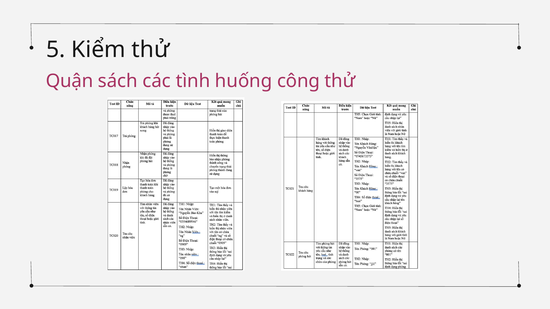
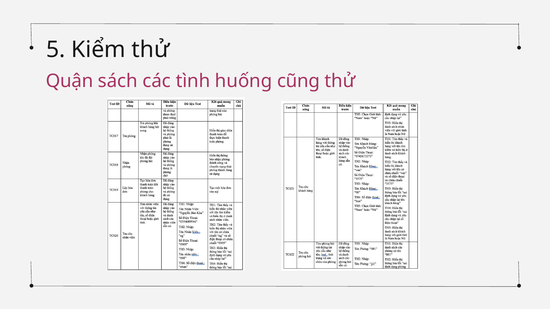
công: công -> cũng
